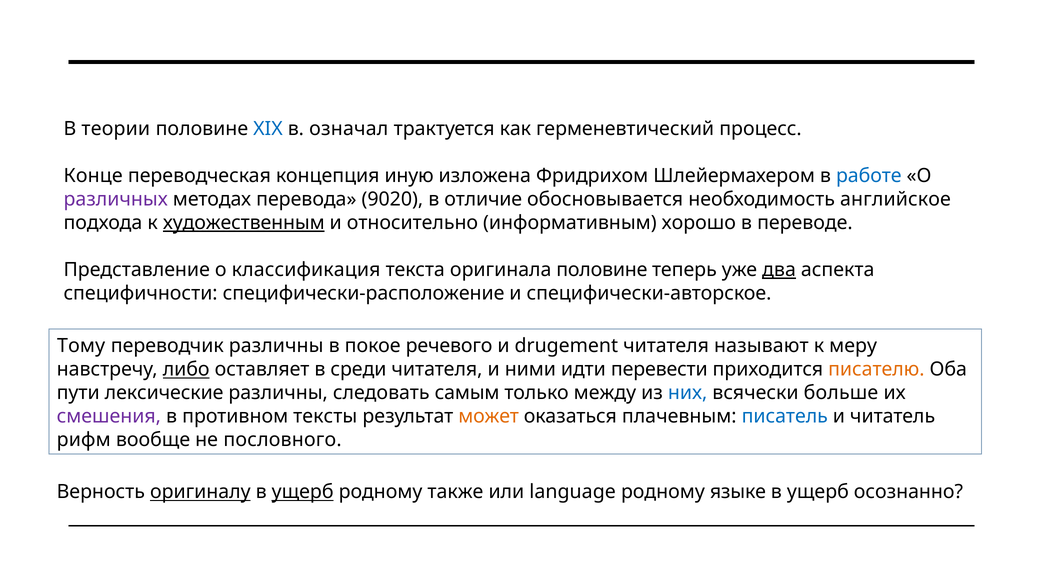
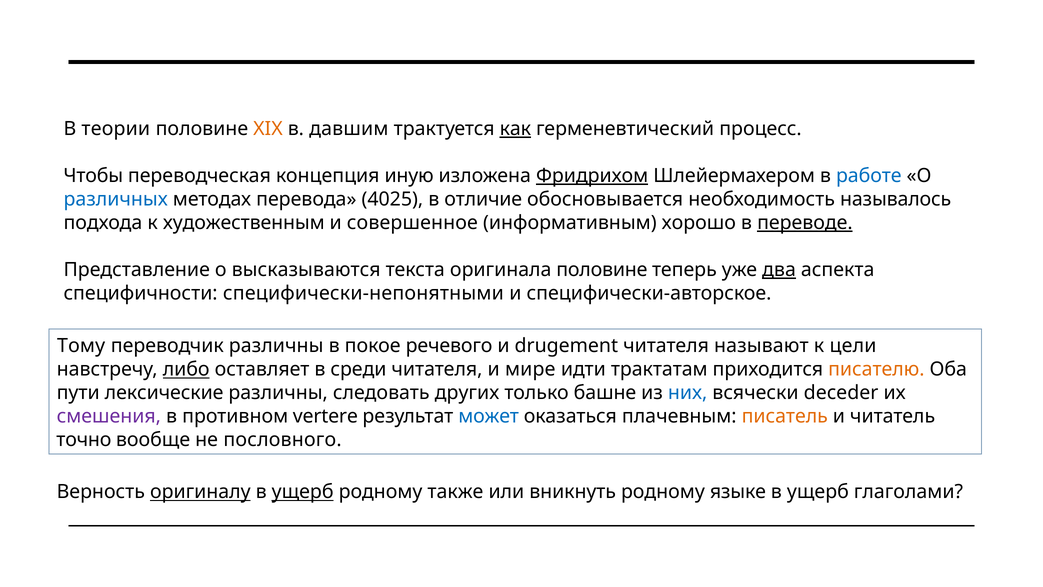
XIX colour: blue -> orange
означал: означал -> давшим
как underline: none -> present
Конце: Конце -> Чтобы
Фридрихом underline: none -> present
различных colour: purple -> blue
9020: 9020 -> 4025
английское: английское -> называлось
художественным underline: present -> none
относительно: относительно -> совершенное
переводе underline: none -> present
классификация: классификация -> высказываются
специфически-расположение: специфически-расположение -> специфически-непонятными
меру: меру -> цели
ними: ними -> мире
перевести: перевести -> трактатам
самым: самым -> других
между: между -> башне
больше: больше -> deceder
тексты: тексты -> vertere
может colour: orange -> blue
писатель colour: blue -> orange
рифм: рифм -> точно
language: language -> вникнуть
осознанно: осознанно -> глаголами
